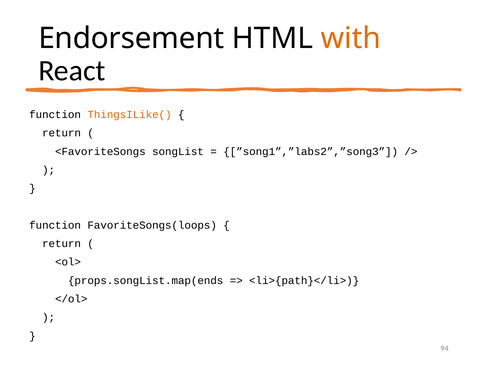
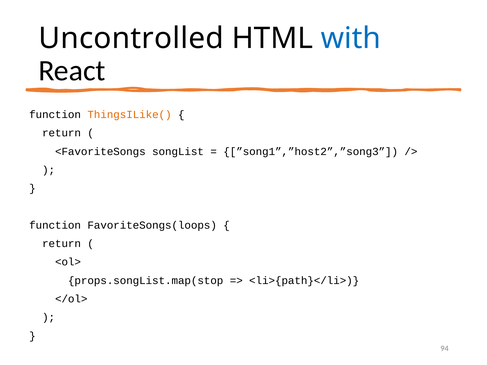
Endorsement: Endorsement -> Uncontrolled
with colour: orange -> blue
”song1”,”labs2”,”song3: ”song1”,”labs2”,”song3 -> ”song1”,”host2”,”song3
props.songList.map(ends: props.songList.map(ends -> props.songList.map(stop
